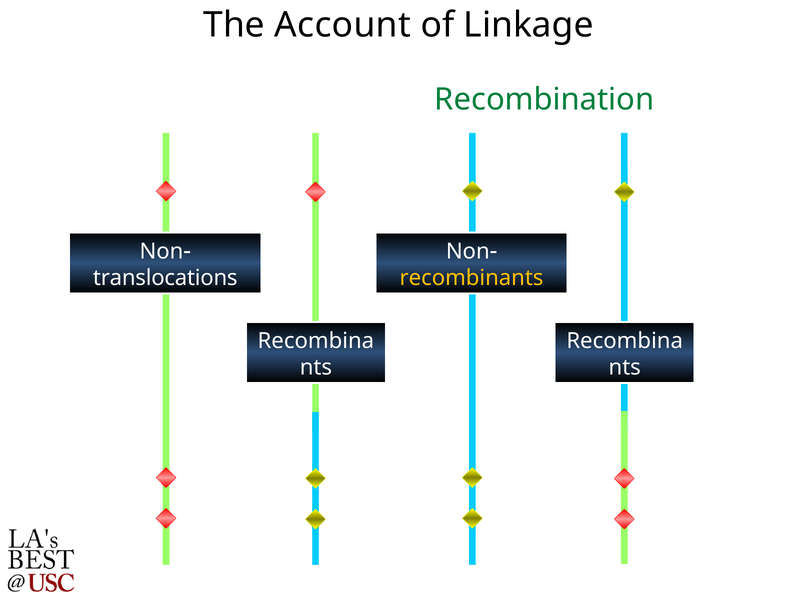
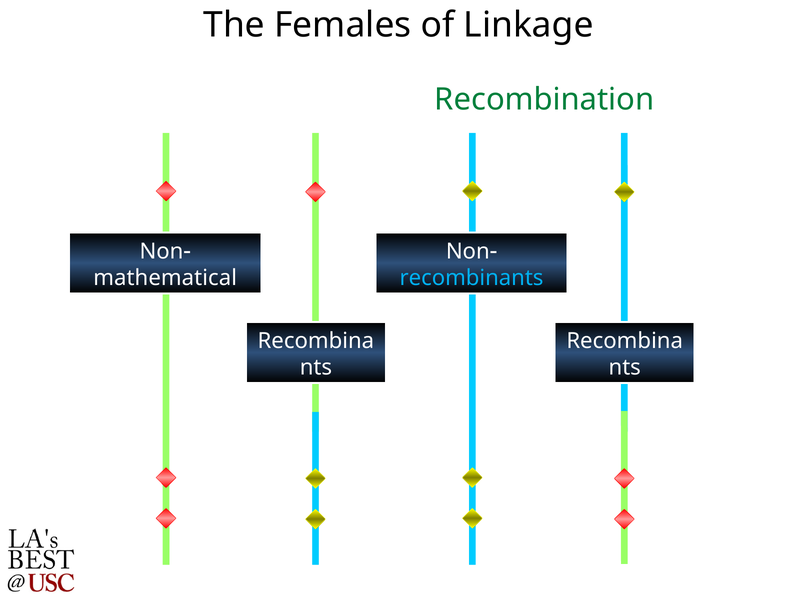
Account: Account -> Females
translocations: translocations -> mathematical
recombinants colour: yellow -> light blue
